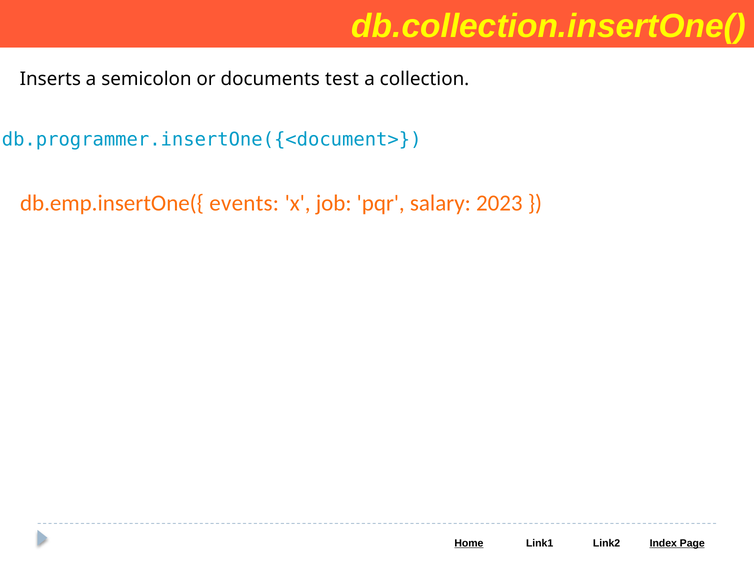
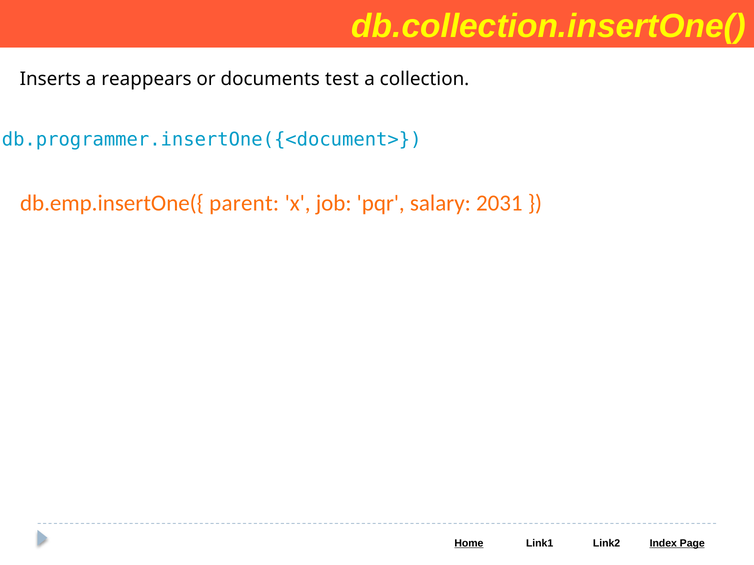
semicolon: semicolon -> reappears
events: events -> parent
2023: 2023 -> 2031
